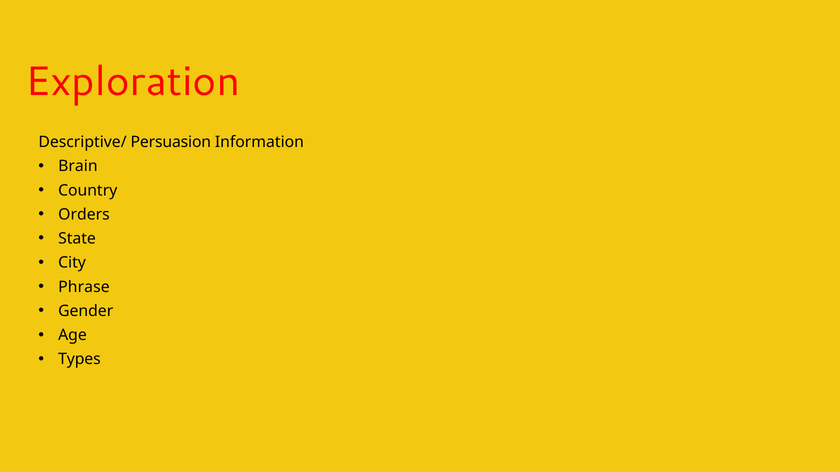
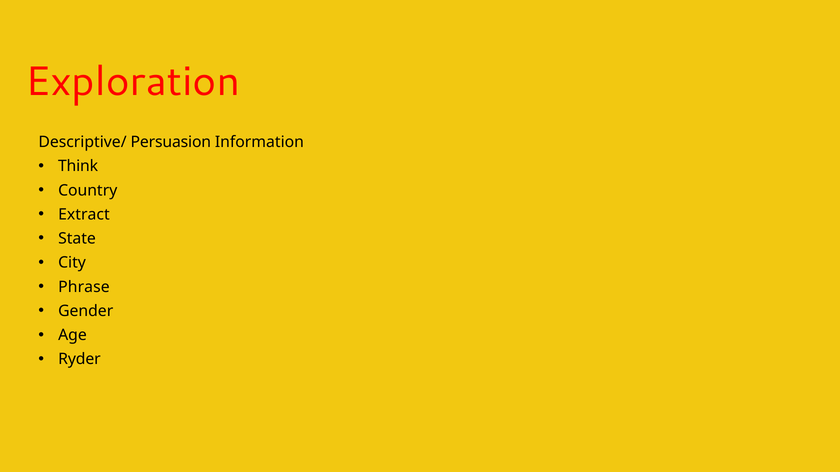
Brain: Brain -> Think
Orders: Orders -> Extract
Types: Types -> Ryder
